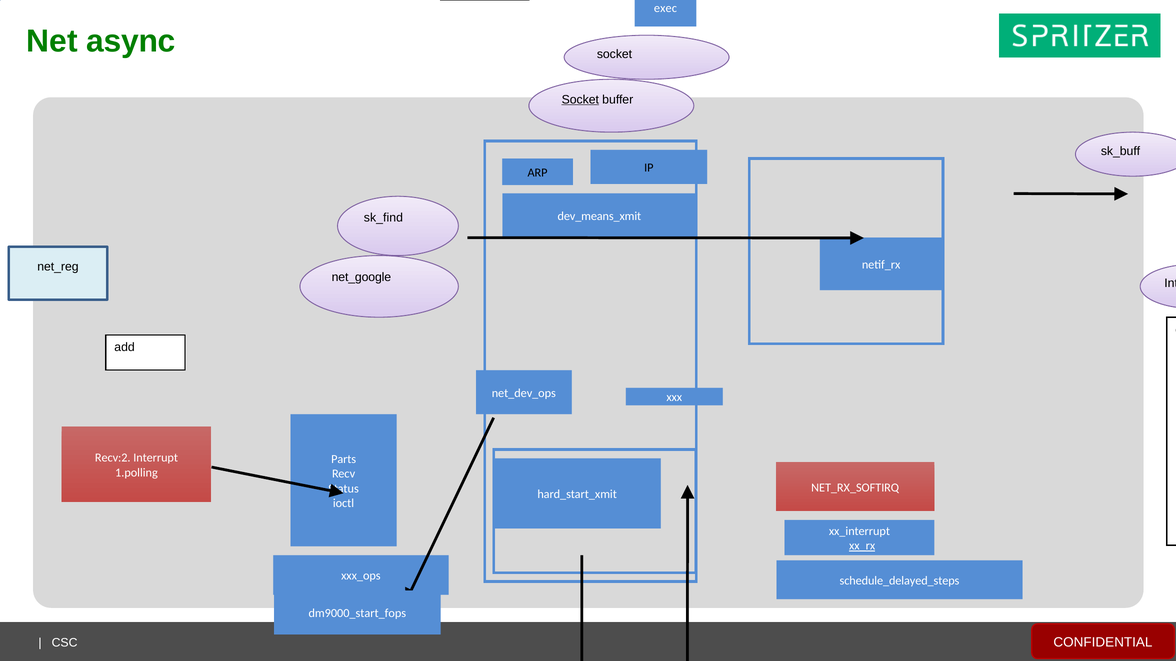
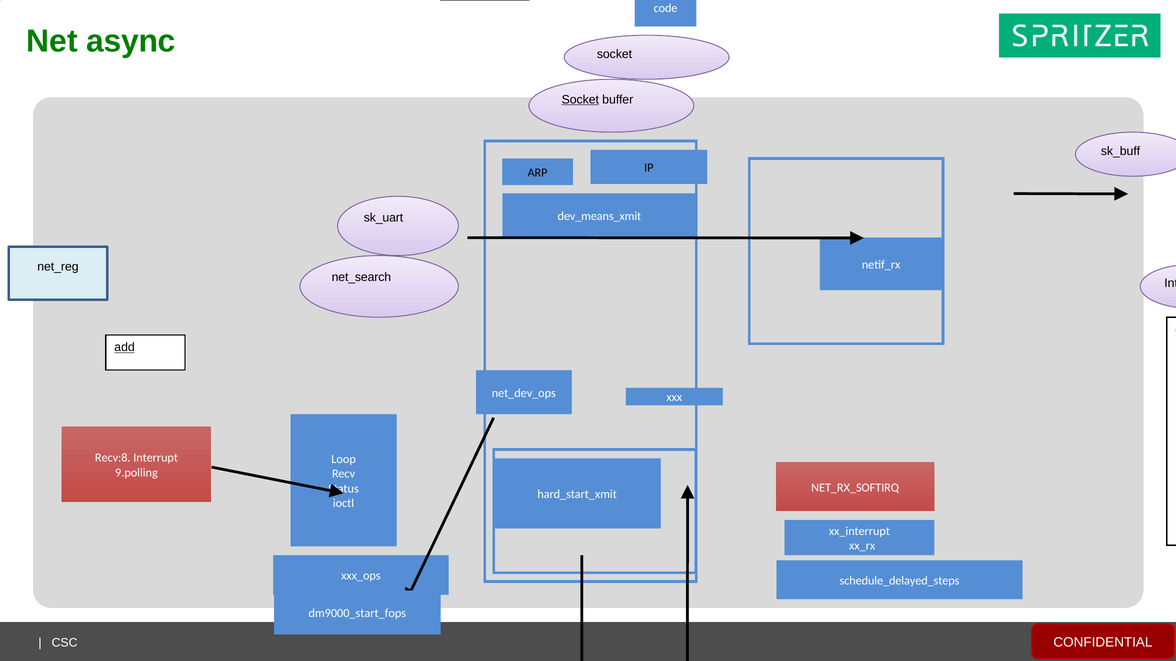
exec: exec -> code
sk_find: sk_find -> sk_uart
net_google: net_google -> net_search
add underline: none -> present
Recv:2: Recv:2 -> Recv:8
Parts: Parts -> Loop
1.polling: 1.polling -> 9.polling
xx_rx underline: present -> none
